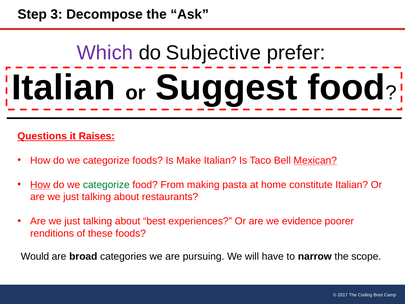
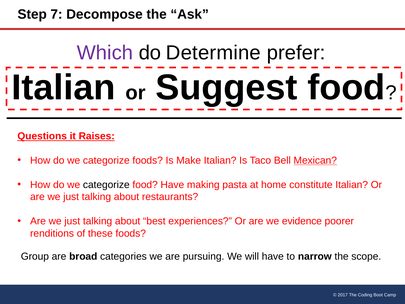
3: 3 -> 7
Subjective: Subjective -> Determine
How at (40, 185) underline: present -> none
categorize at (106, 185) colour: green -> black
food From: From -> Have
Would: Would -> Group
